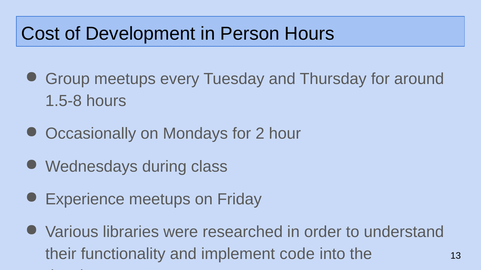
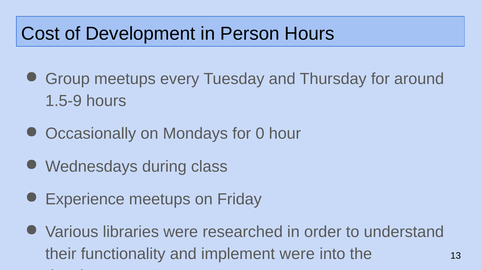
1.5-8: 1.5-8 -> 1.5-9
2: 2 -> 0
implement code: code -> were
